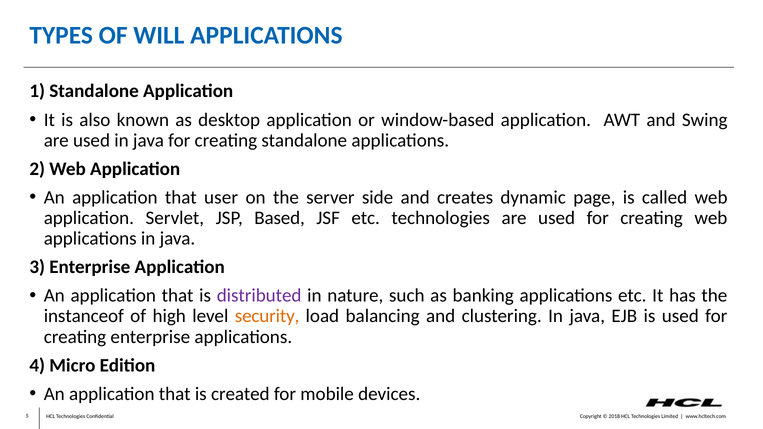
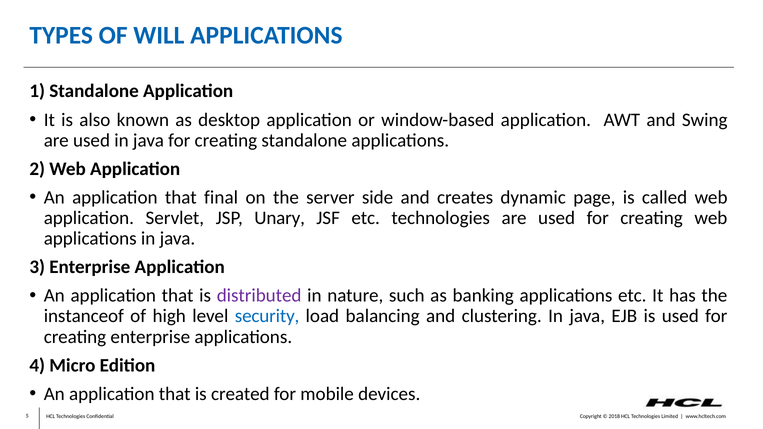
user: user -> final
Based: Based -> Unary
security colour: orange -> blue
